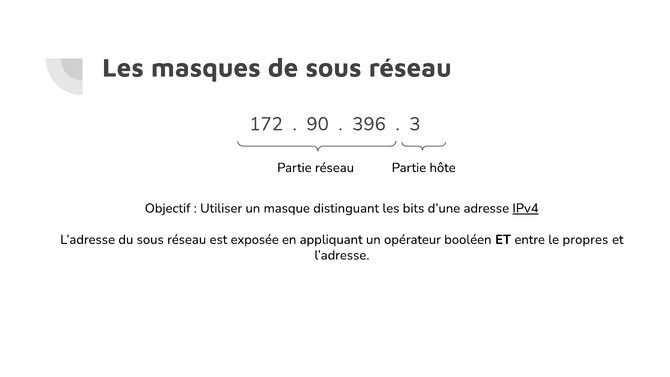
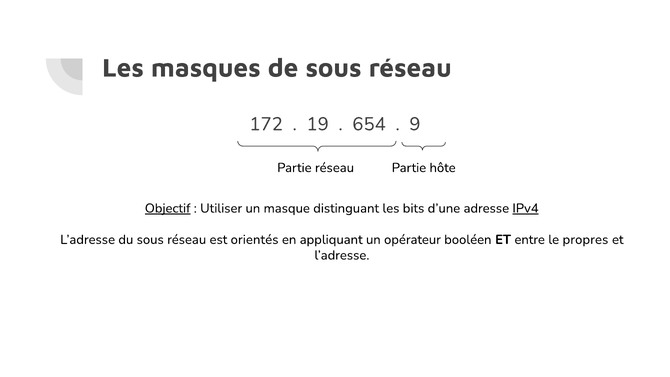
90: 90 -> 19
396: 396 -> 654
3: 3 -> 9
Objectif underline: none -> present
exposée: exposée -> orientés
